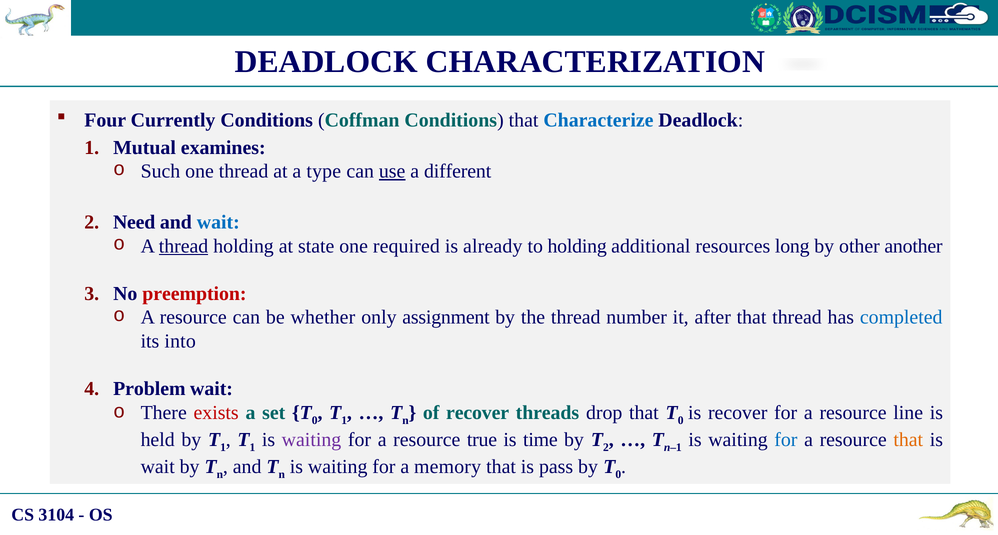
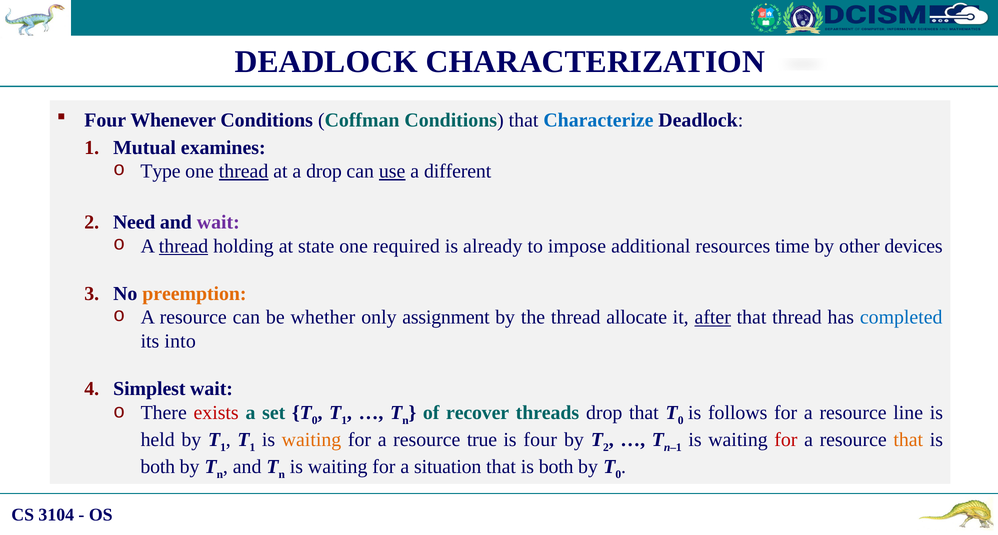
Currently: Currently -> Whenever
Such: Such -> Type
thread at (244, 171) underline: none -> present
a type: type -> drop
wait at (218, 222) colour: blue -> purple
to holding: holding -> impose
long: long -> time
another: another -> devices
preemption colour: red -> orange
number: number -> allocate
after underline: none -> present
Problem: Problem -> Simplest
is recover: recover -> follows
waiting at (311, 439) colour: purple -> orange
is time: time -> four
for at (786, 439) colour: blue -> red
wait at (158, 466): wait -> both
memory: memory -> situation
pass at (556, 466): pass -> both
